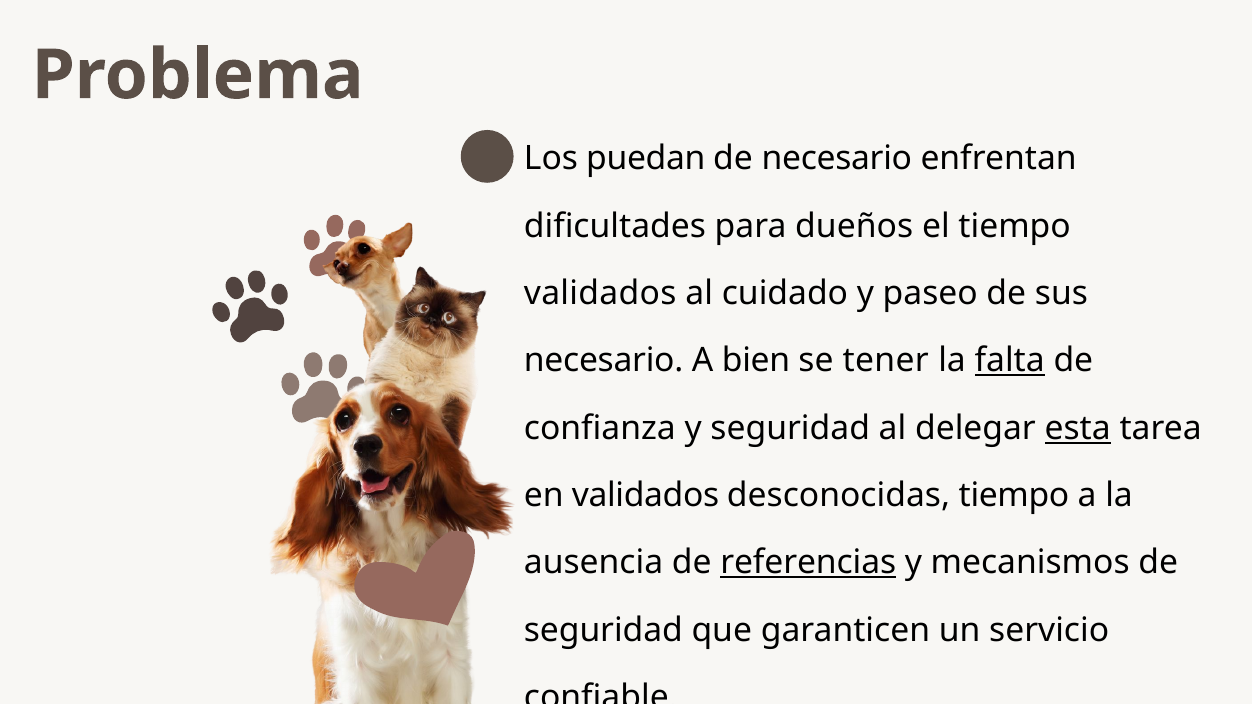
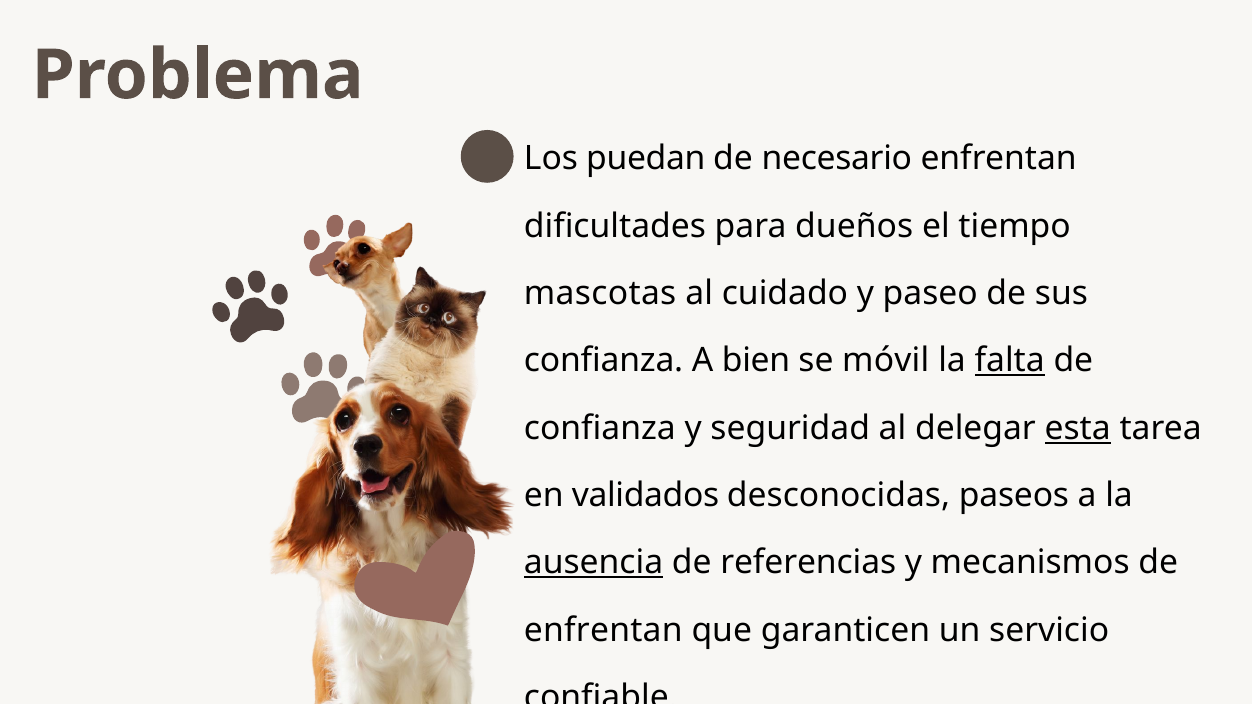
validados at (600, 293): validados -> mascotas
necesario at (604, 361): necesario -> confianza
tener: tener -> móvil
desconocidas tiempo: tiempo -> paseos
ausencia underline: none -> present
referencias underline: present -> none
seguridad at (603, 630): seguridad -> enfrentan
